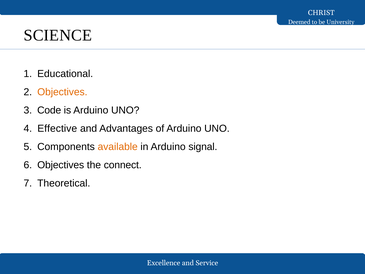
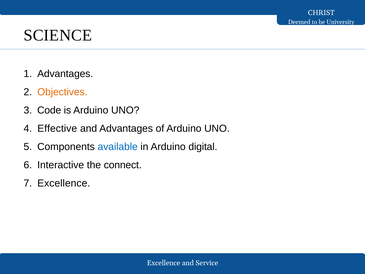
Educational at (65, 74): Educational -> Advantages
available colour: orange -> blue
signal: signal -> digital
Objectives at (61, 165): Objectives -> Interactive
Theoretical at (64, 183): Theoretical -> Excellence
